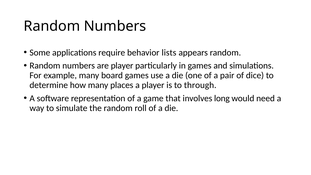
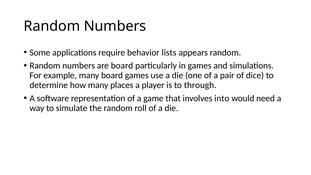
are player: player -> board
long: long -> into
